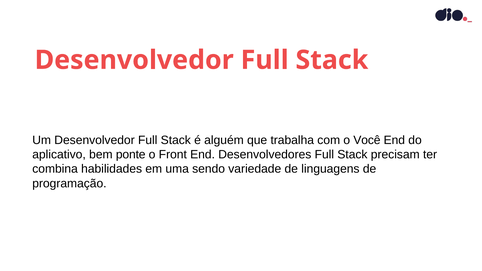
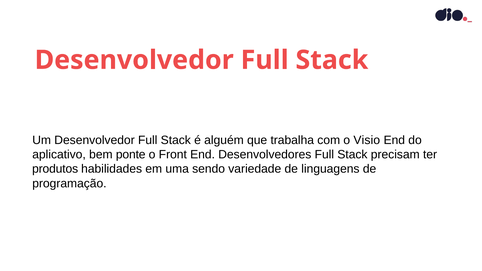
Você: Você -> Visio
combina: combina -> produtos
